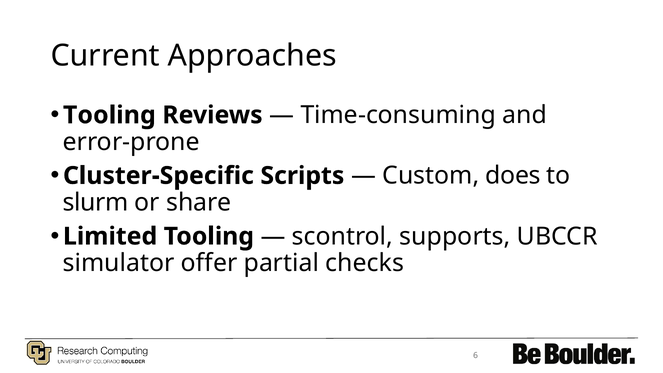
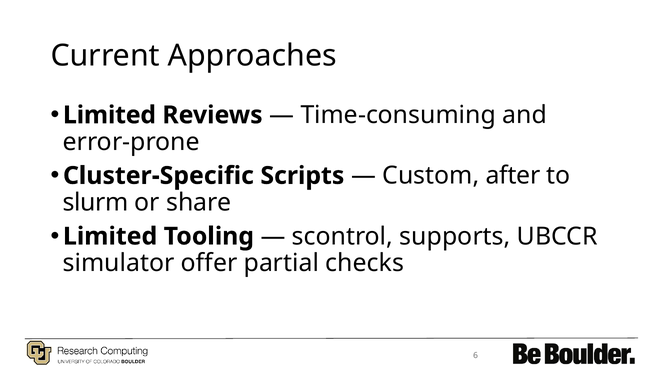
Tooling at (109, 115): Tooling -> Limited
does: does -> after
